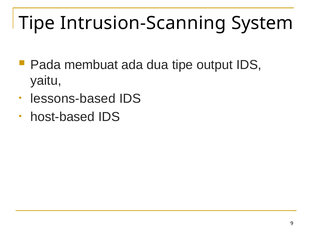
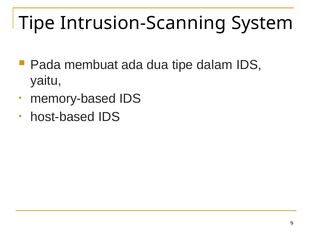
output: output -> dalam
lessons-based: lessons-based -> memory-based
